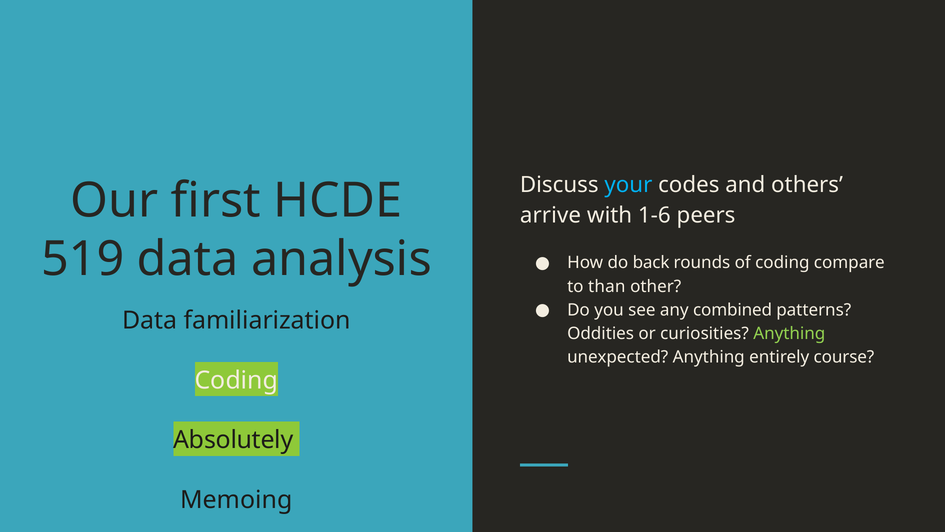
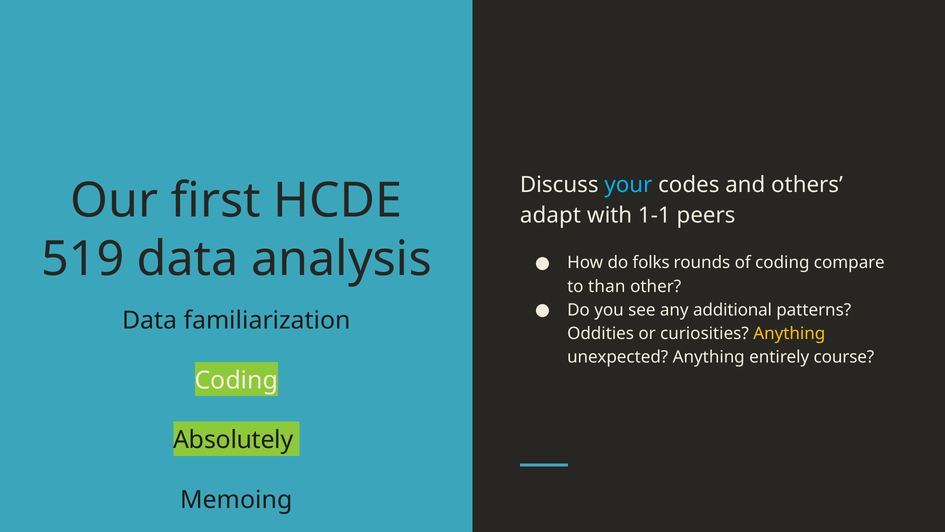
arrive: arrive -> adapt
1-6: 1-6 -> 1-1
back: back -> folks
combined: combined -> additional
Anything at (789, 333) colour: light green -> yellow
